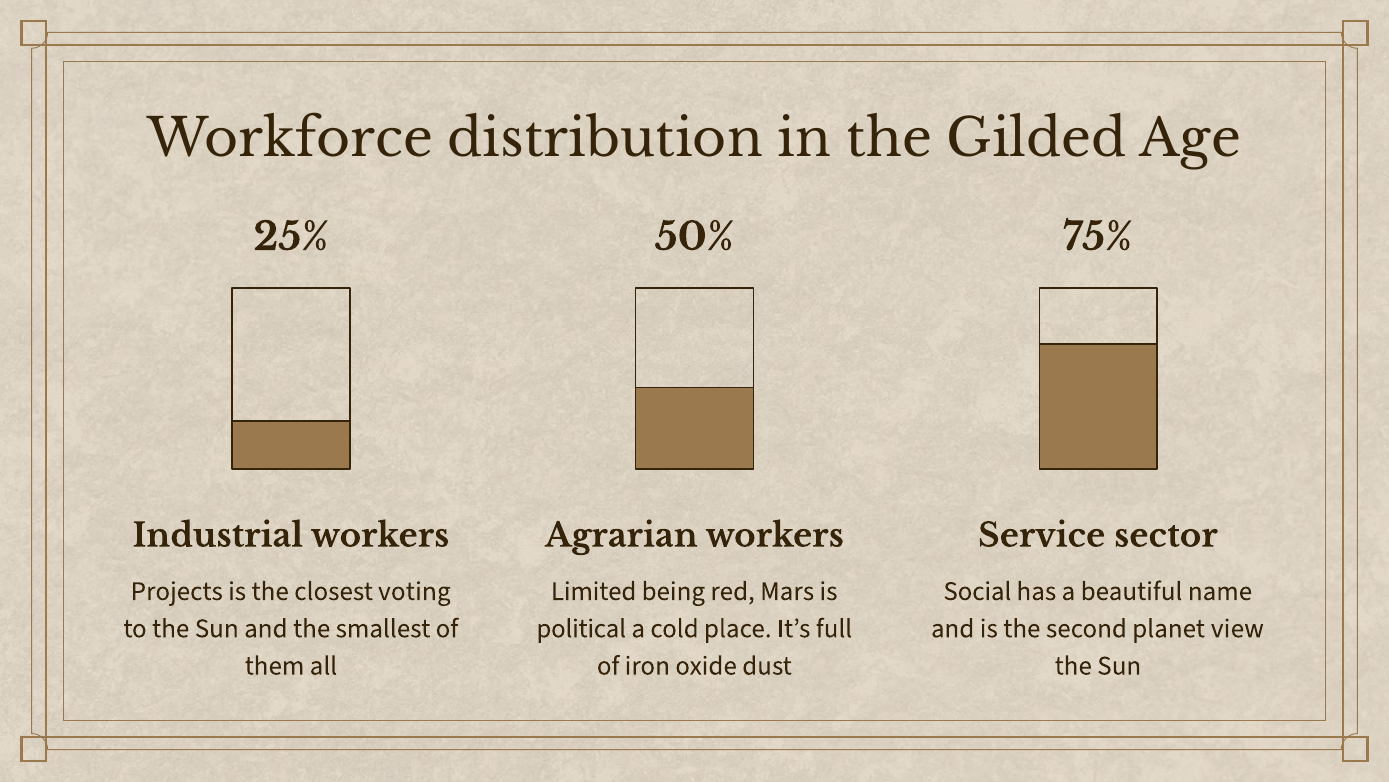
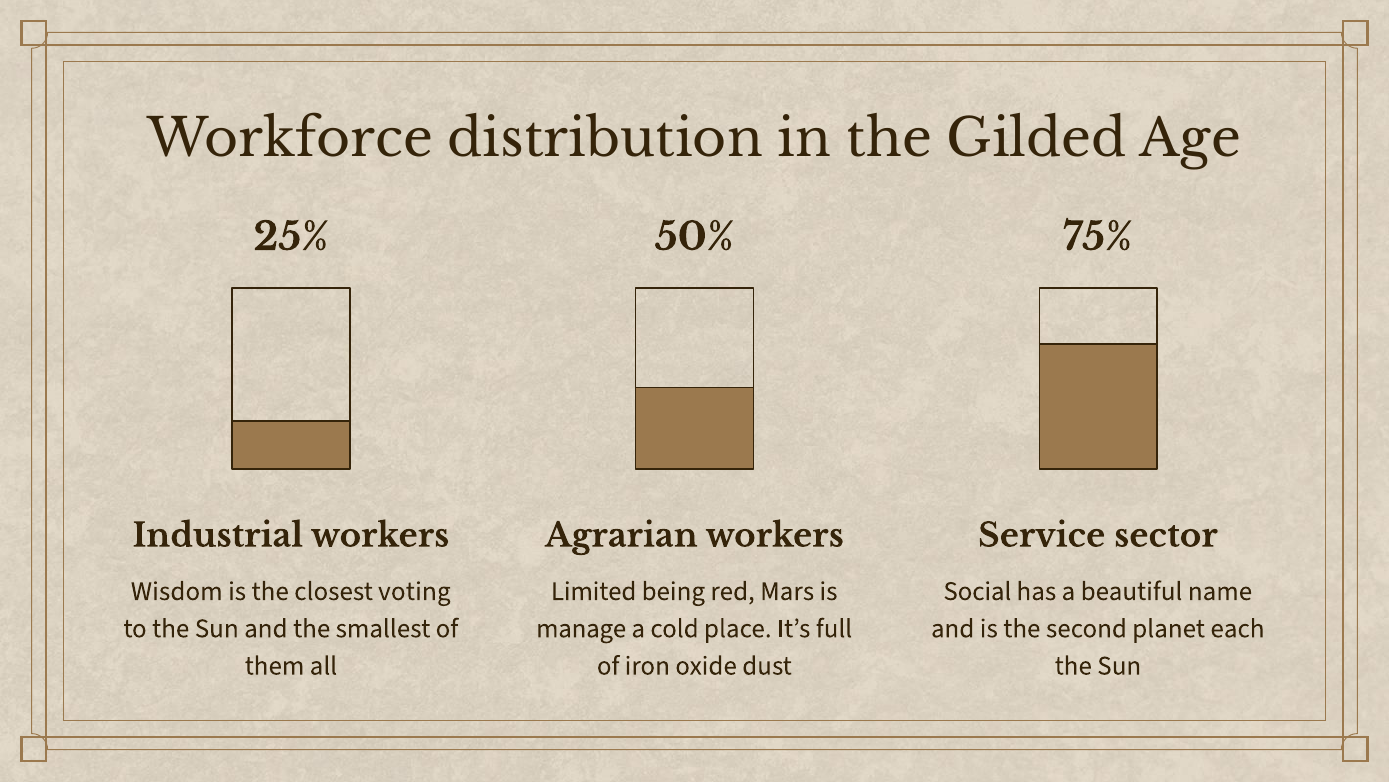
Projects: Projects -> Wisdom
political: political -> manage
view: view -> each
